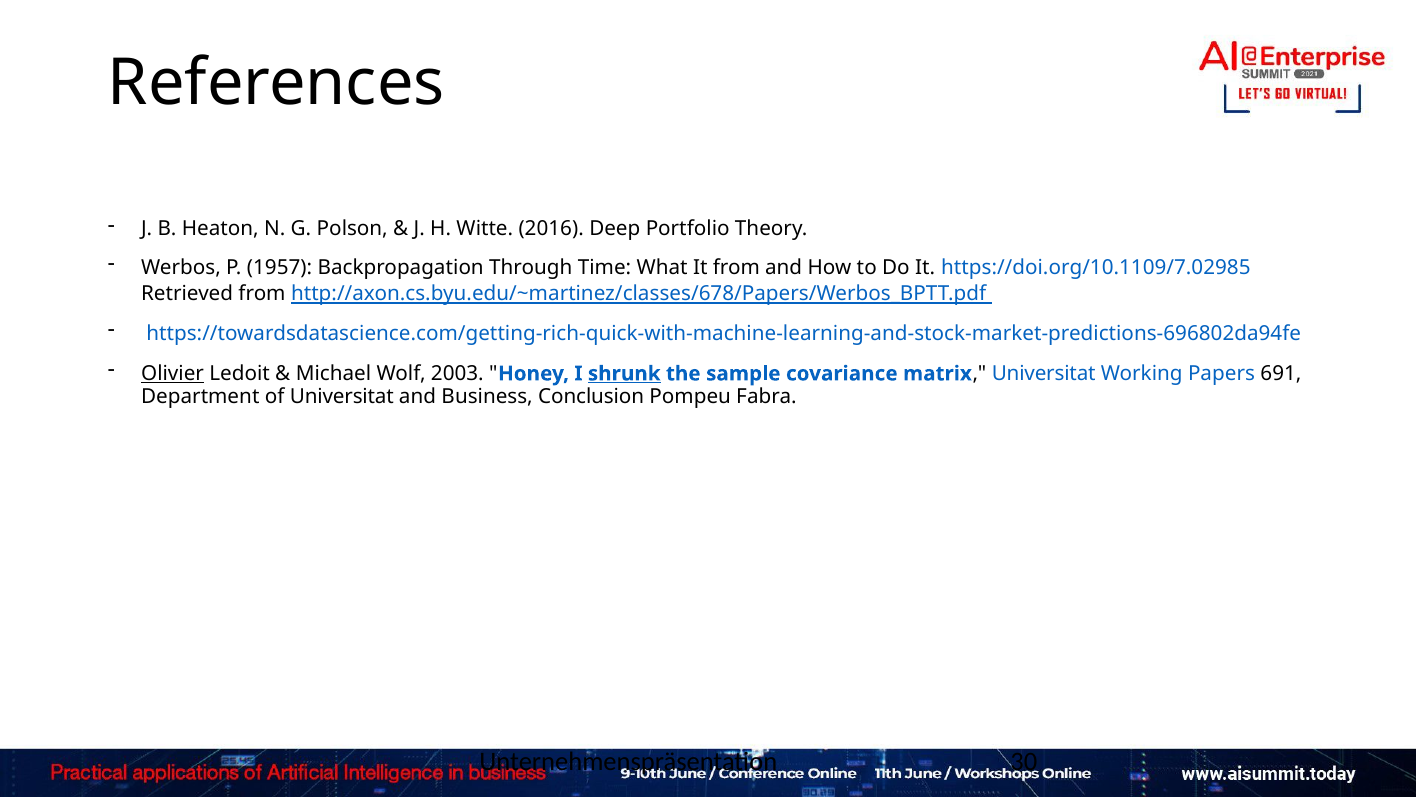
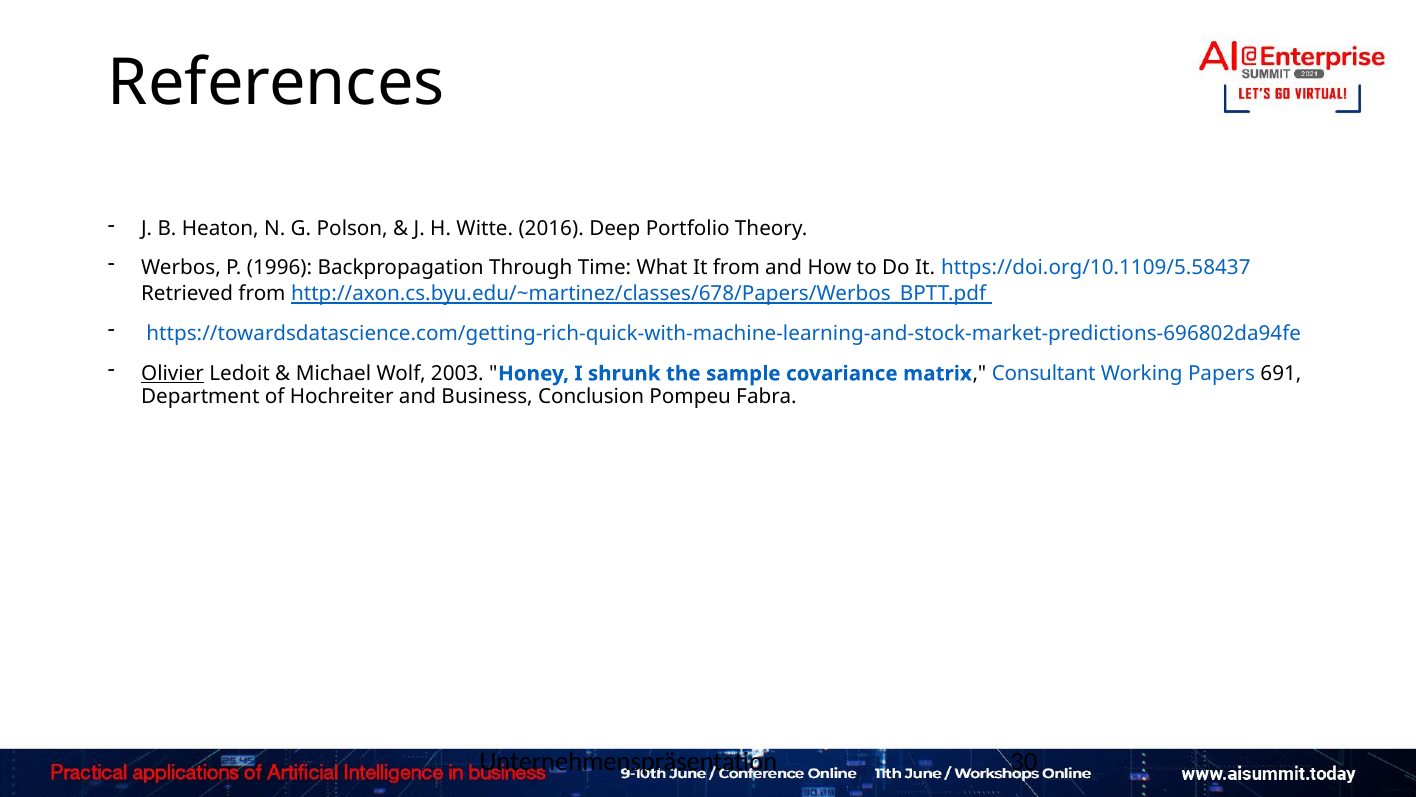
1957: 1957 -> 1996
https://doi.org/10.1109/7.02985: https://doi.org/10.1109/7.02985 -> https://doi.org/10.1109/5.58437
shrunk underline: present -> none
matrix Universitat: Universitat -> Consultant
of Universitat: Universitat -> Hochreiter
